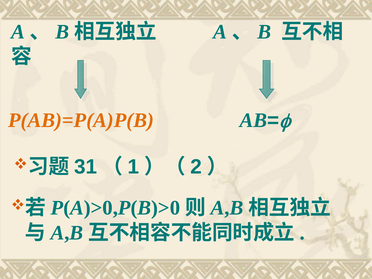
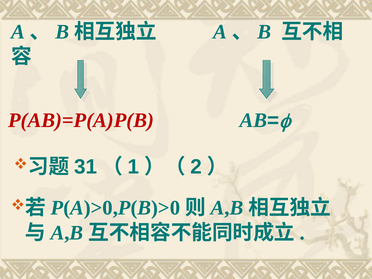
P(AB)=P(A)P(B colour: orange -> red
